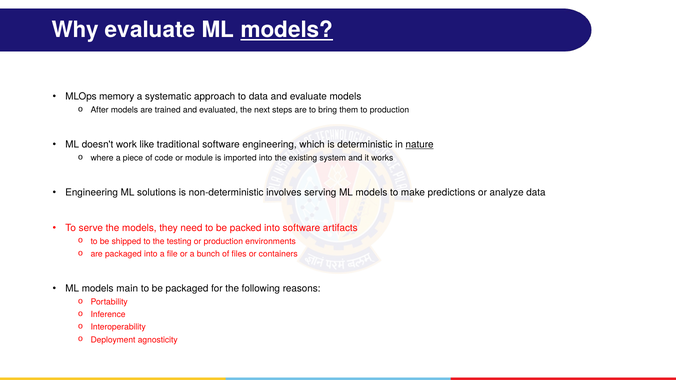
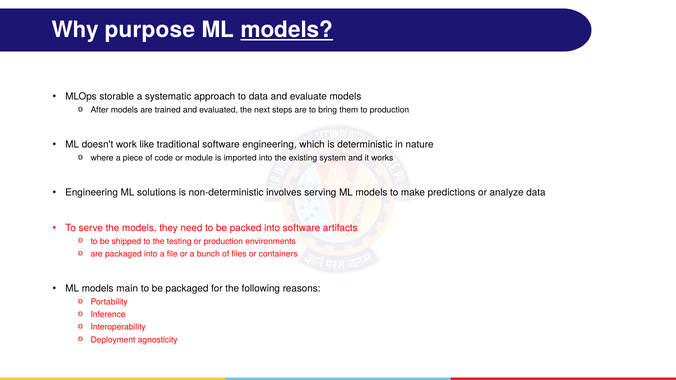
Why evaluate: evaluate -> purpose
memory: memory -> storable
nature underline: present -> none
